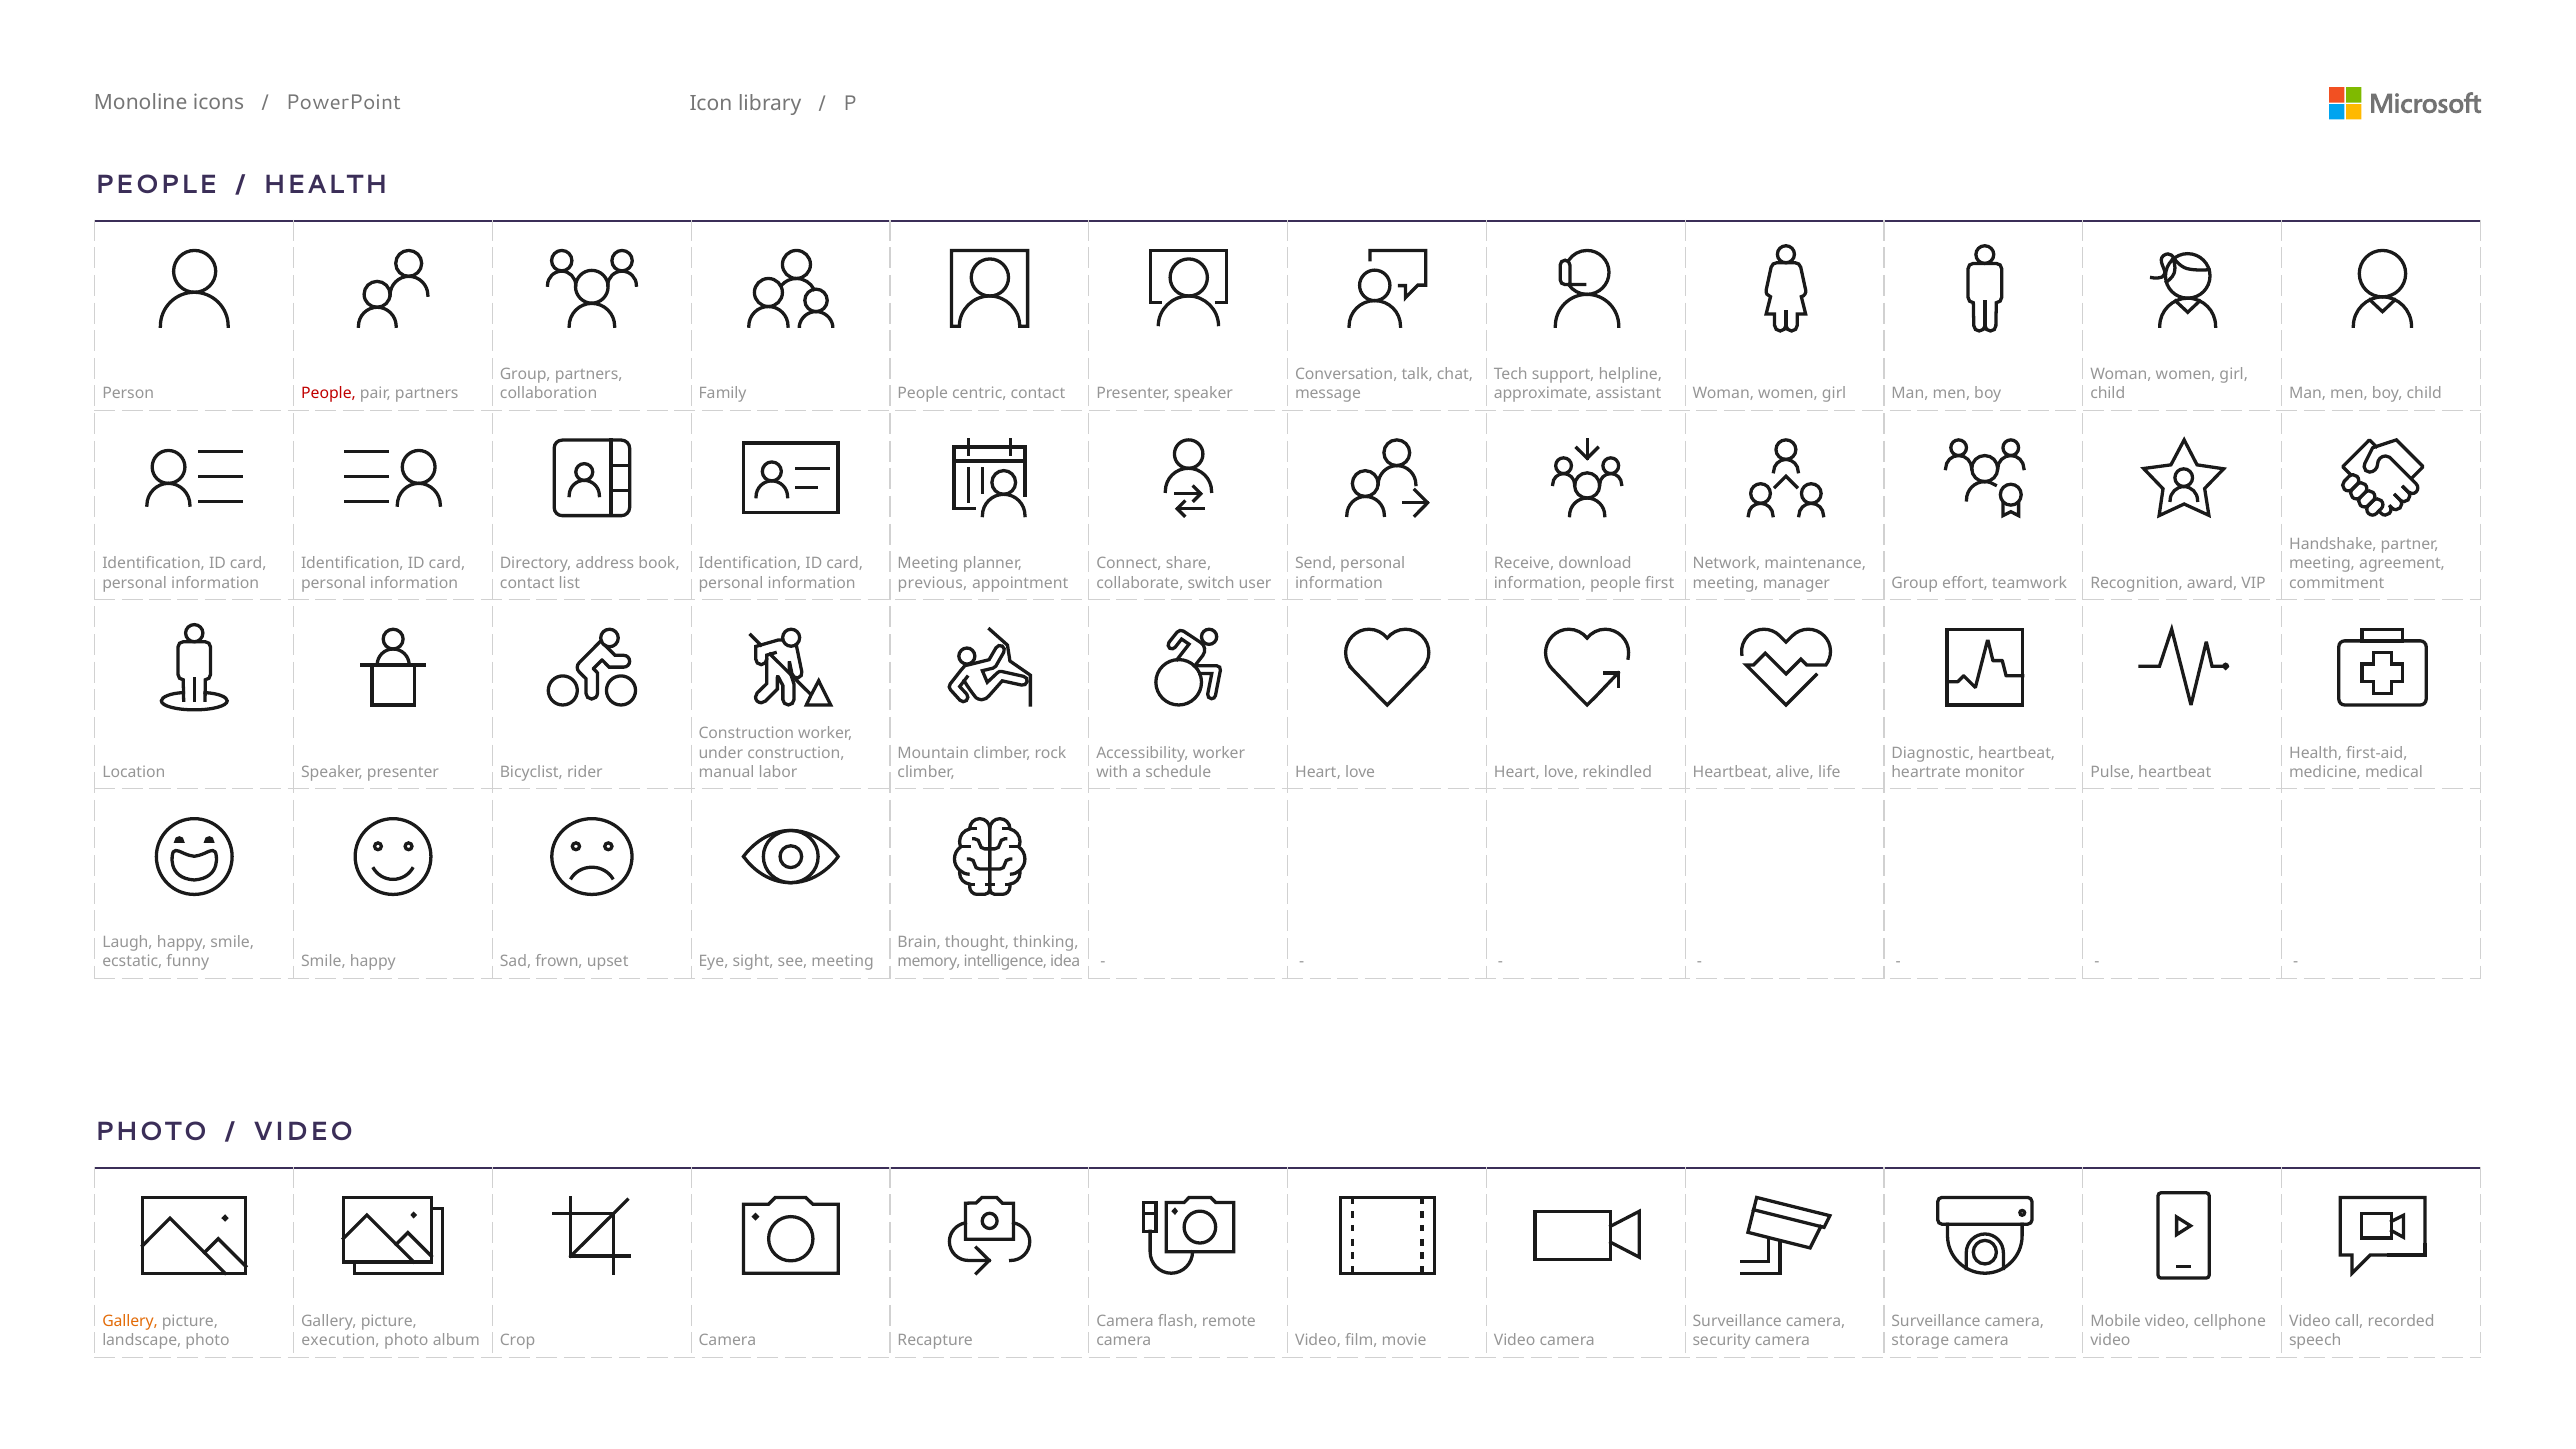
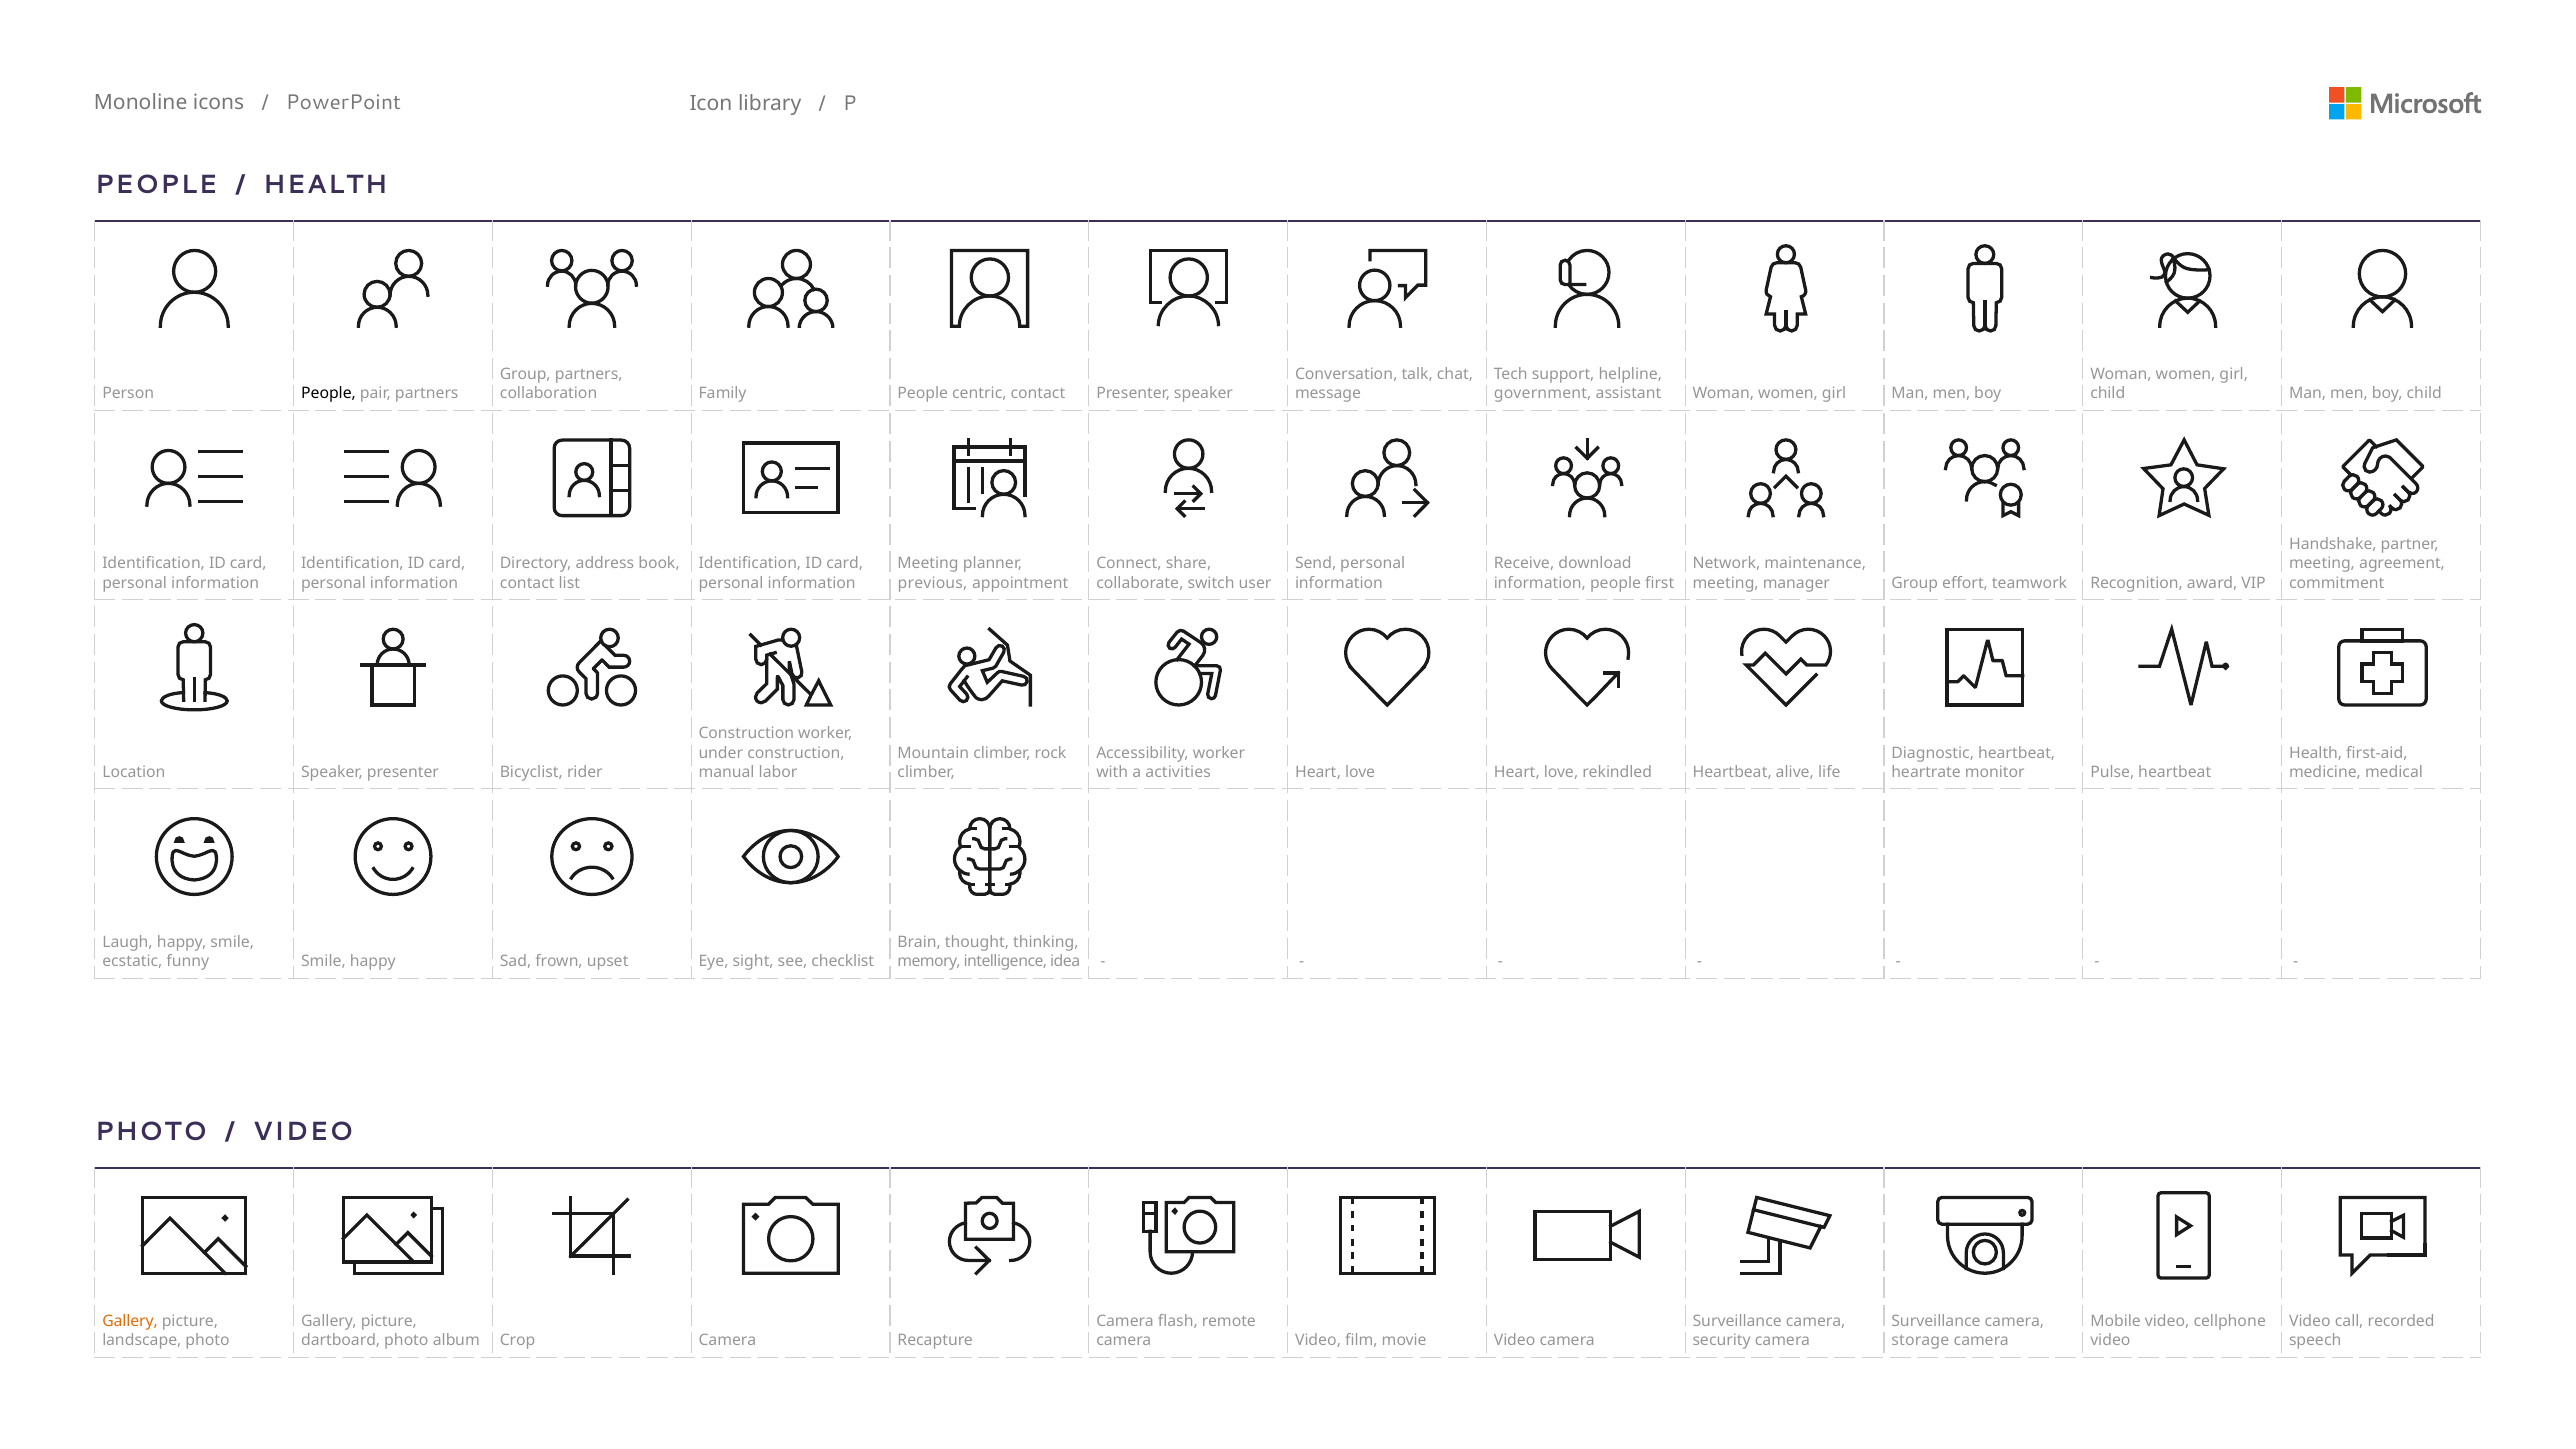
People at (328, 393) colour: red -> black
approximate: approximate -> government
schedule: schedule -> activities
see meeting: meeting -> checklist
execution: execution -> dartboard
